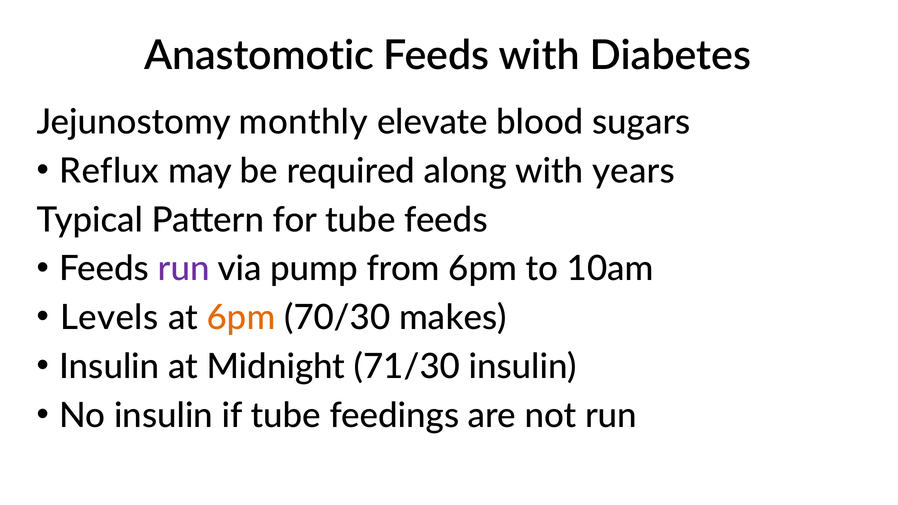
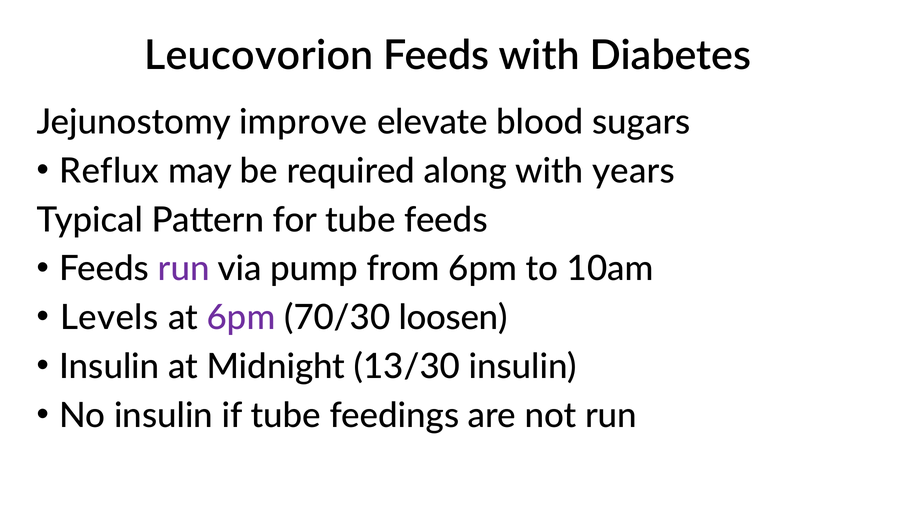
Anastomotic: Anastomotic -> Leucovorion
monthly: monthly -> improve
6pm at (241, 318) colour: orange -> purple
makes: makes -> loosen
71/30: 71/30 -> 13/30
